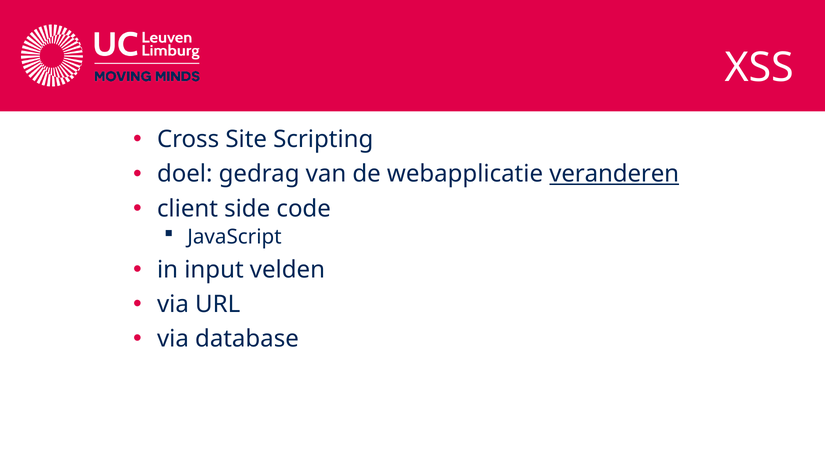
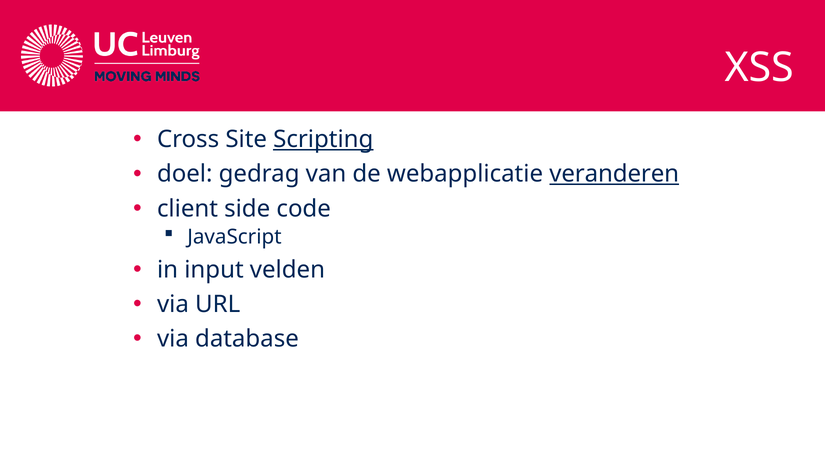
Scripting underline: none -> present
